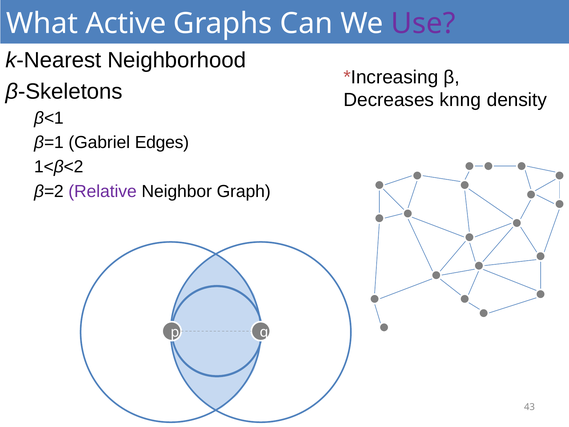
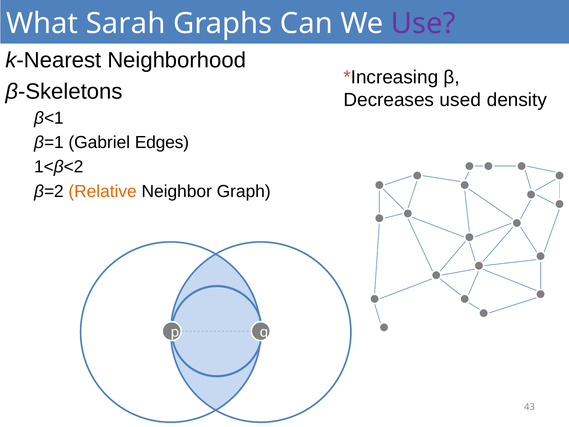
Active: Active -> Sarah
knng: knng -> used
Relative colour: purple -> orange
